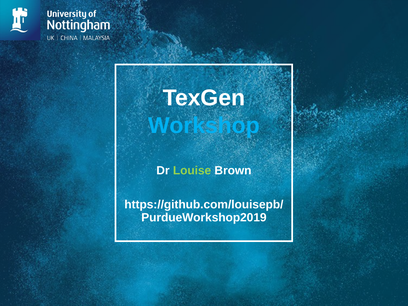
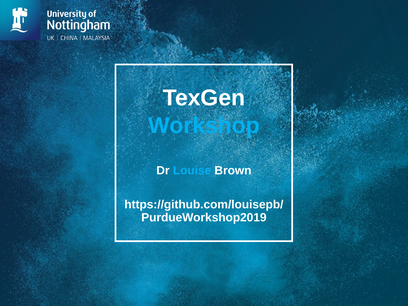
Louise colour: light green -> light blue
